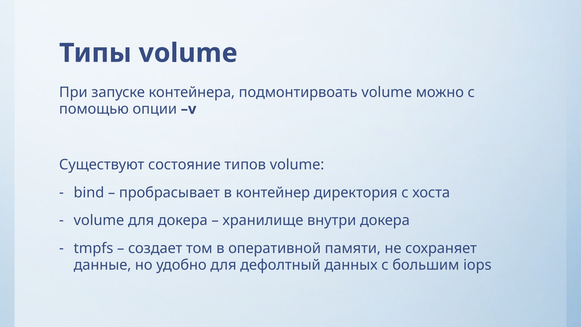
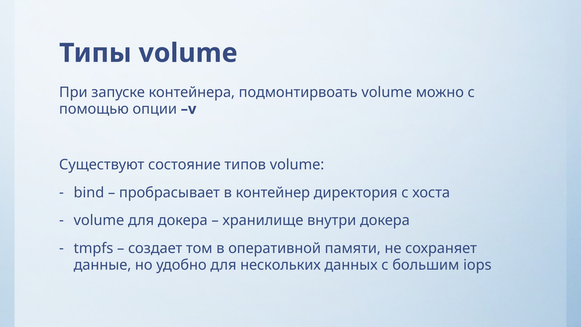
дефолтный: дефолтный -> нескольких
